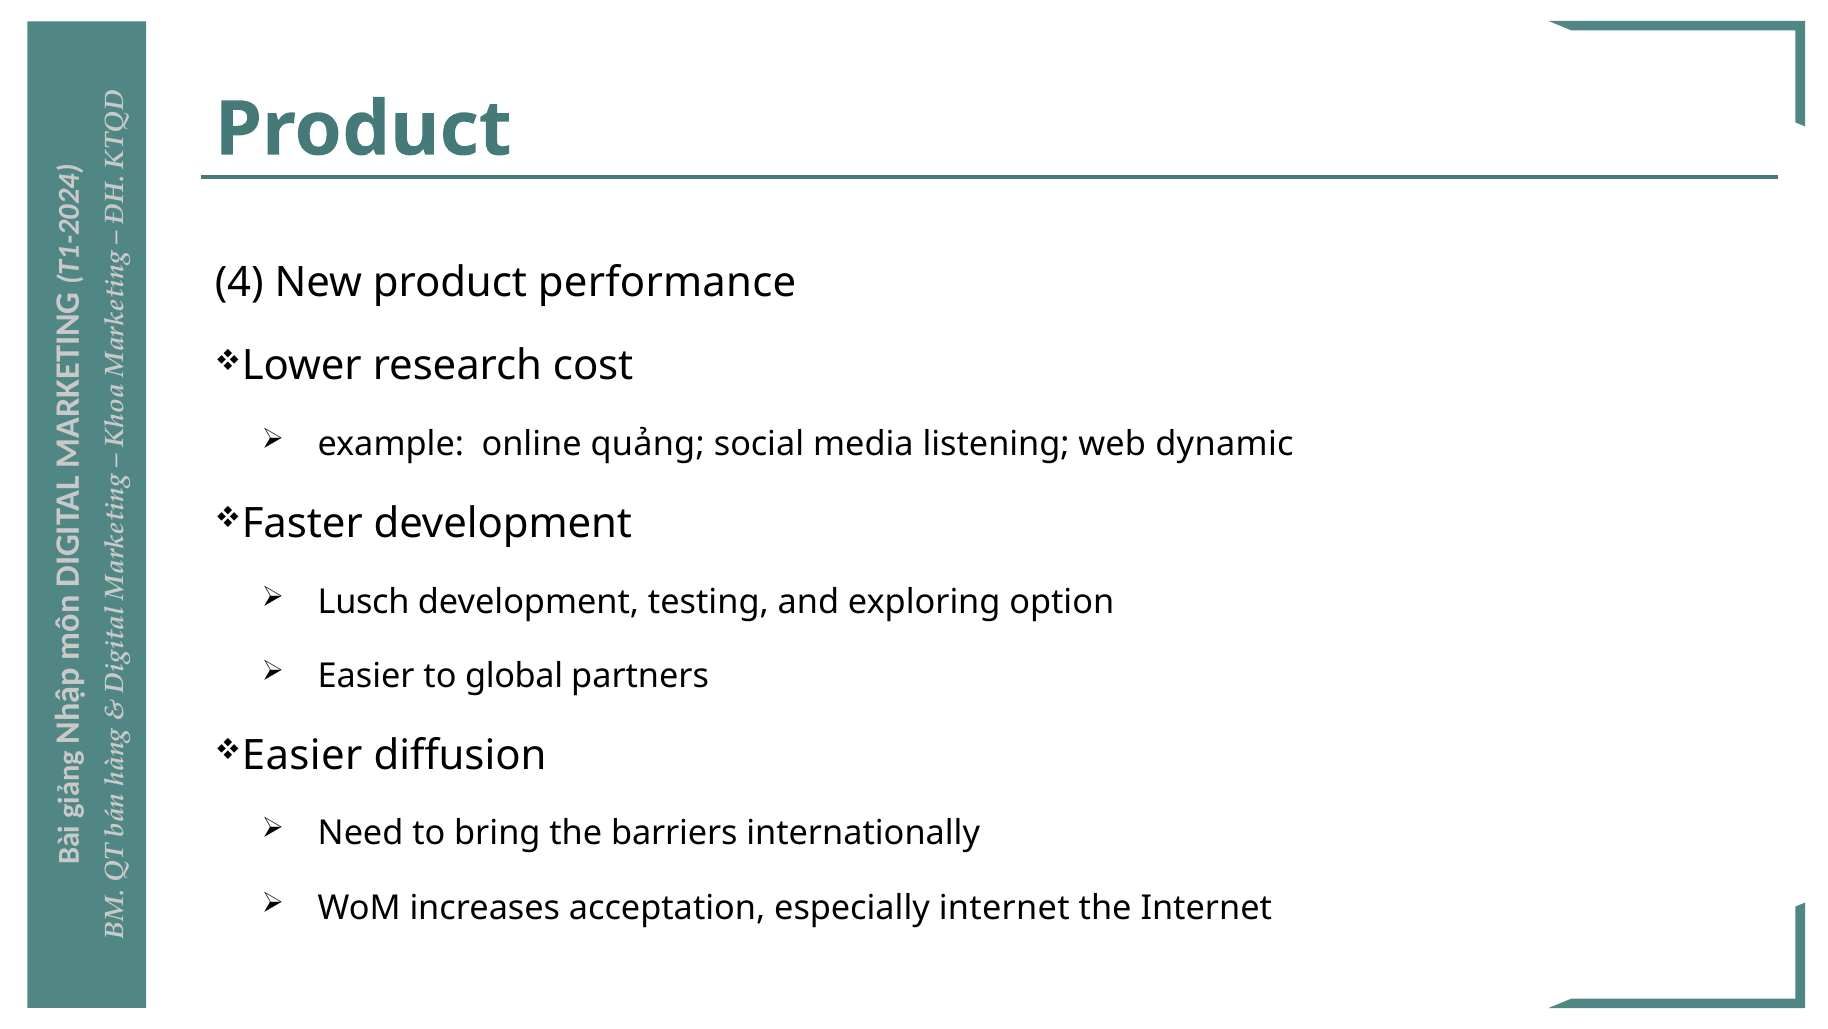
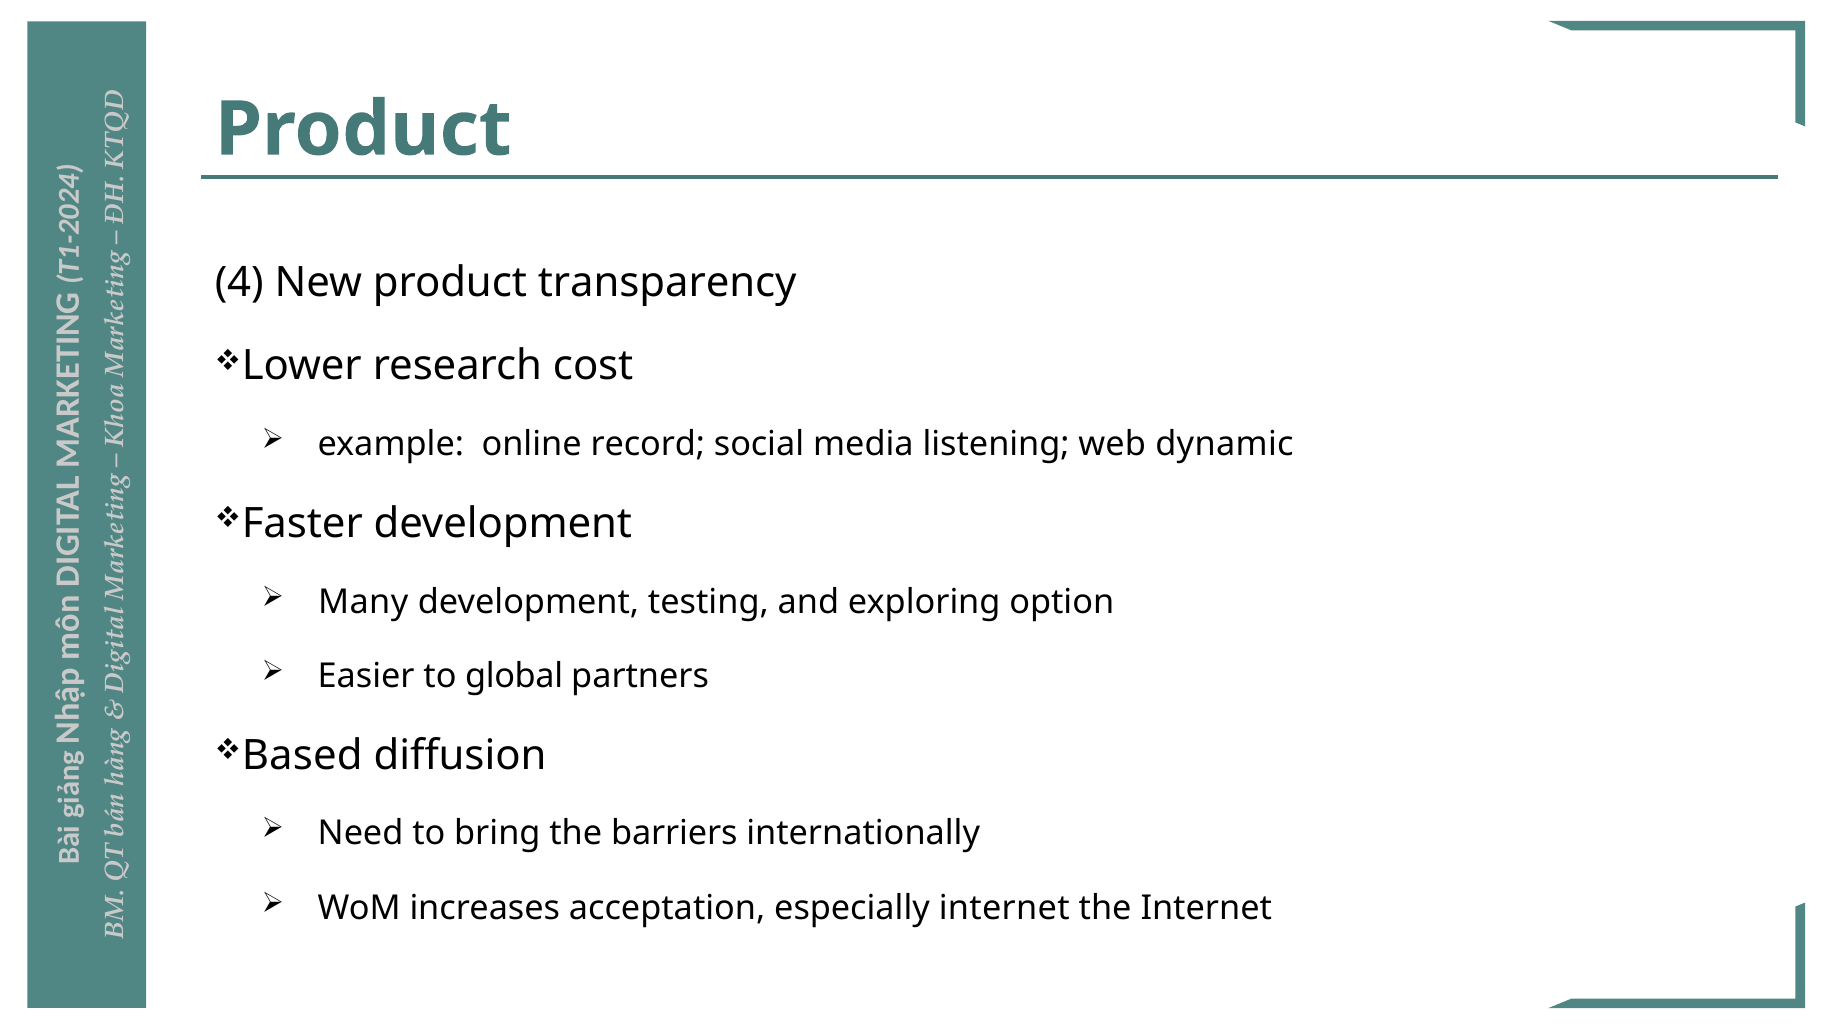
performance: performance -> transparency
quảng: quảng -> record
Lusch: Lusch -> Many
Easier at (302, 755): Easier -> Based
